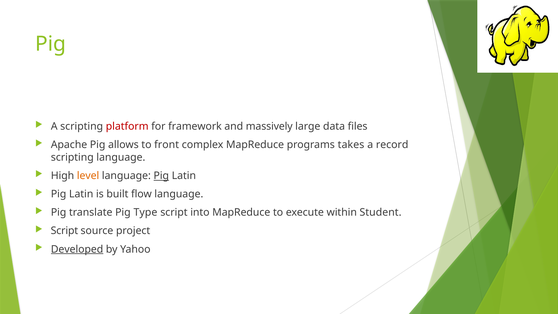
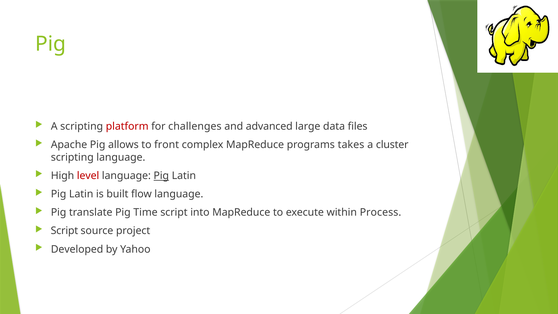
framework: framework -> challenges
massively: massively -> advanced
record: record -> cluster
level colour: orange -> red
Type: Type -> Time
Student: Student -> Process
Developed underline: present -> none
